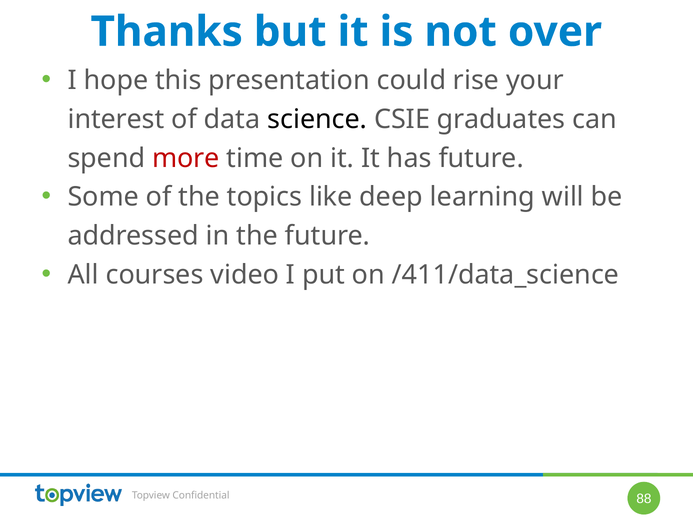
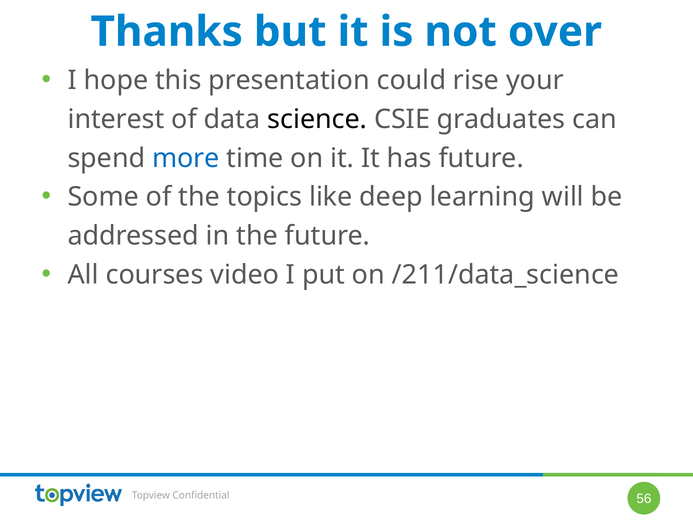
more colour: red -> blue
/411/data_science: /411/data_science -> /211/data_science
88: 88 -> 56
